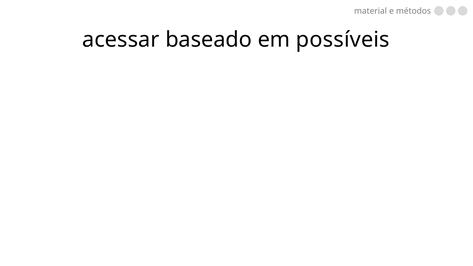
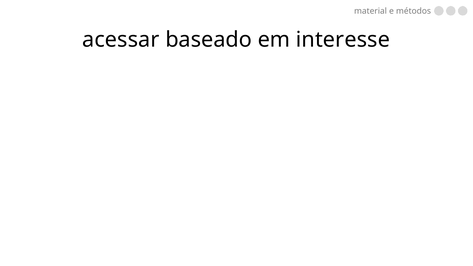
possíveis: possíveis -> interesse
